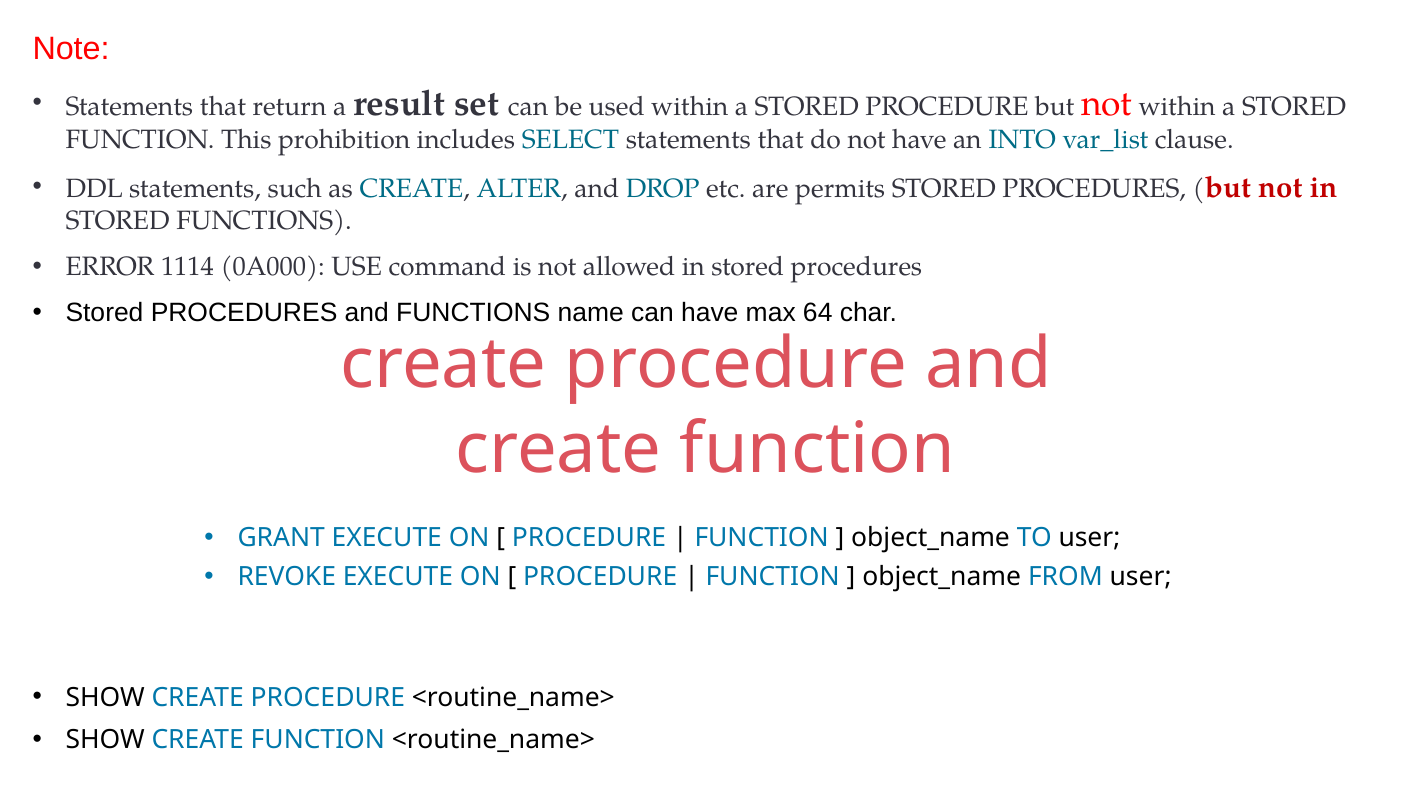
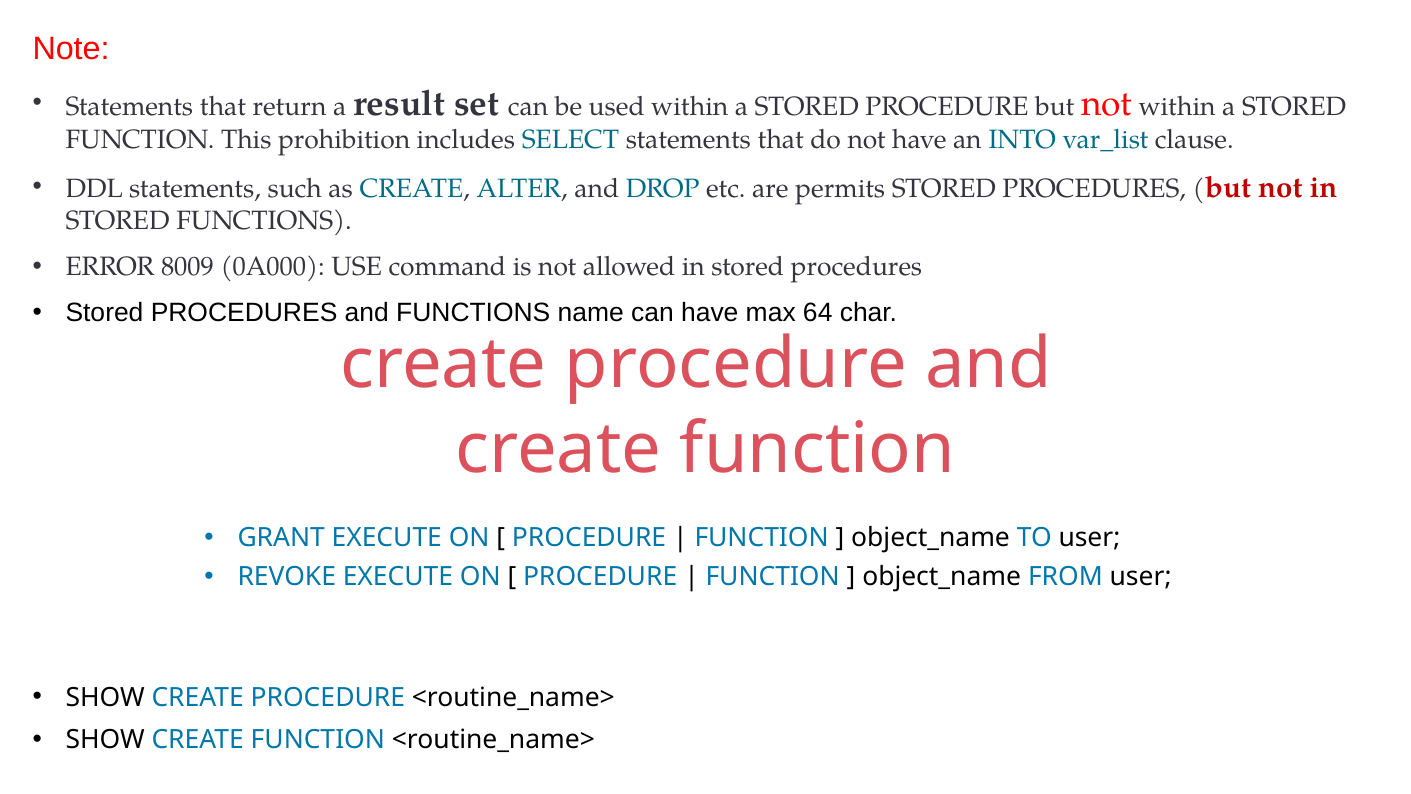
1114: 1114 -> 8009
